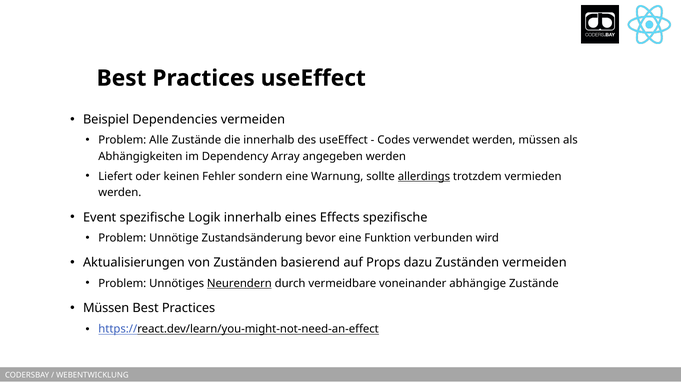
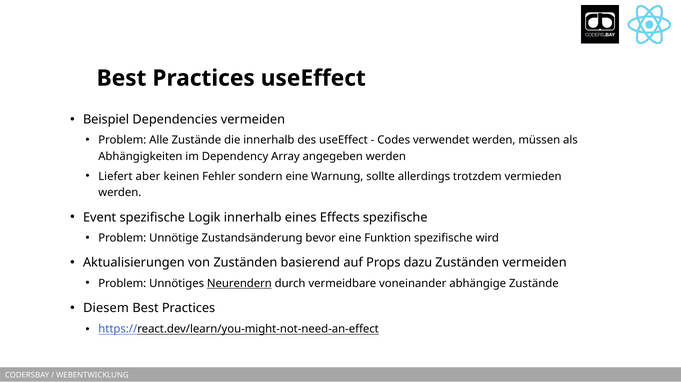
oder: oder -> aber
allerdings underline: present -> none
Funktion verbunden: verbunden -> spezifische
Müssen at (106, 308): Müssen -> Diesem
